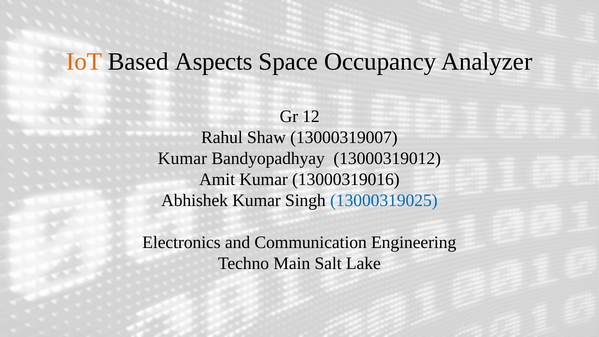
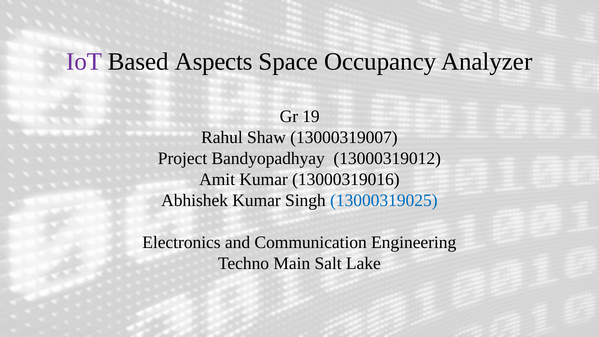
IoT colour: orange -> purple
12: 12 -> 19
Kumar at (182, 158): Kumar -> Project
